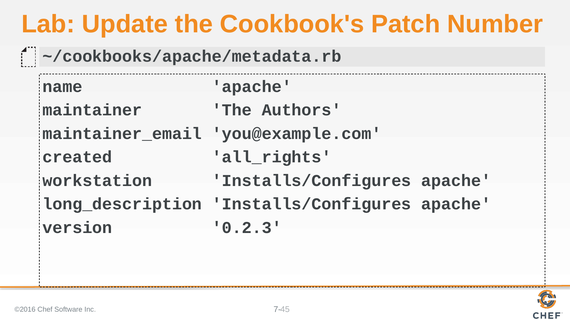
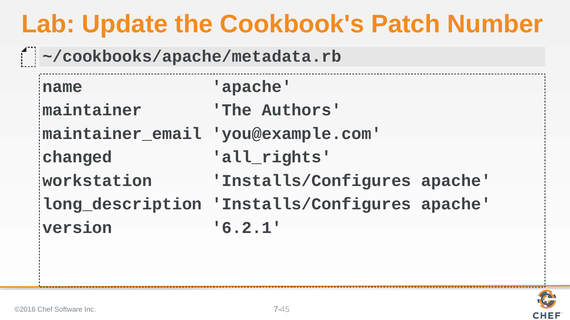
created: created -> changed
0.2.3: 0.2.3 -> 6.2.1
